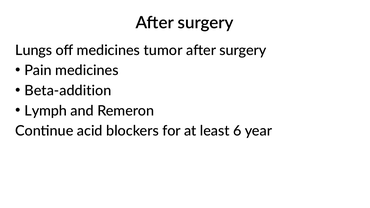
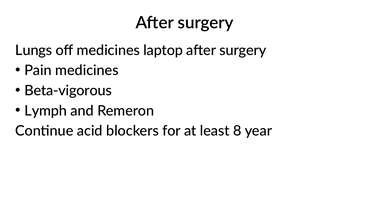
tumor: tumor -> laptop
Beta-addition: Beta-addition -> Beta-vigorous
6: 6 -> 8
